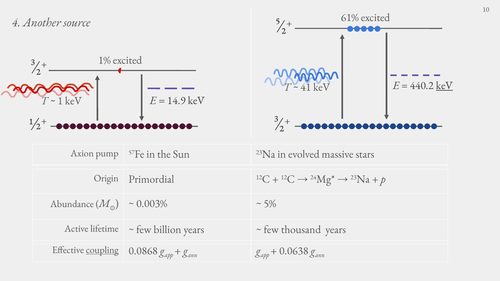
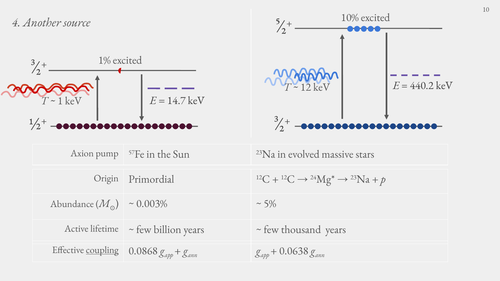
61%: 61% -> 10%
keV at (444, 86) underline: present -> none
41: 41 -> 12
14.9: 14.9 -> 14.7
